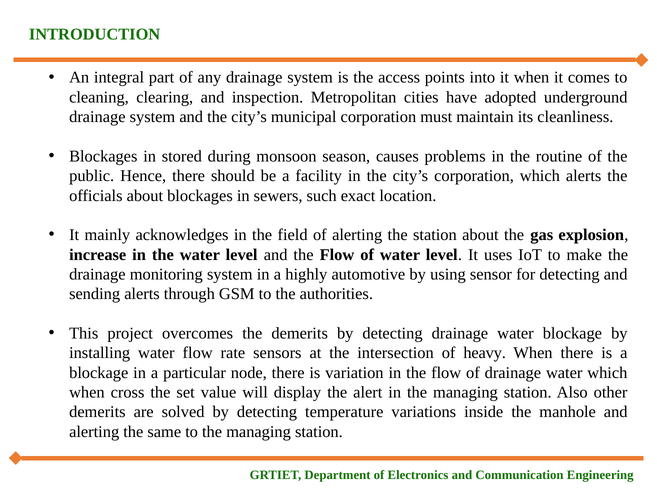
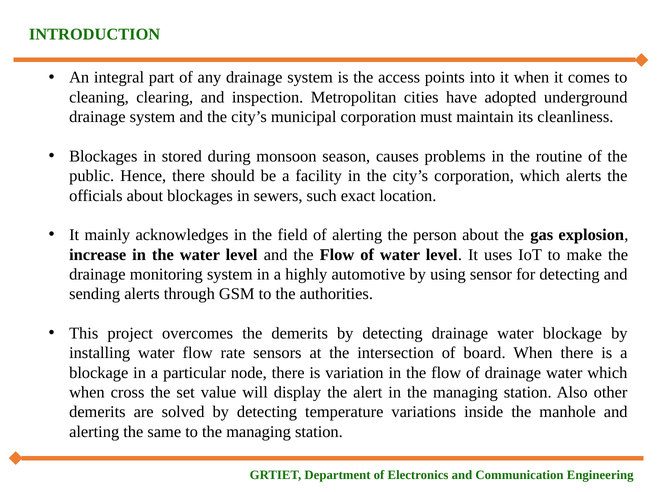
the station: station -> person
heavy: heavy -> board
